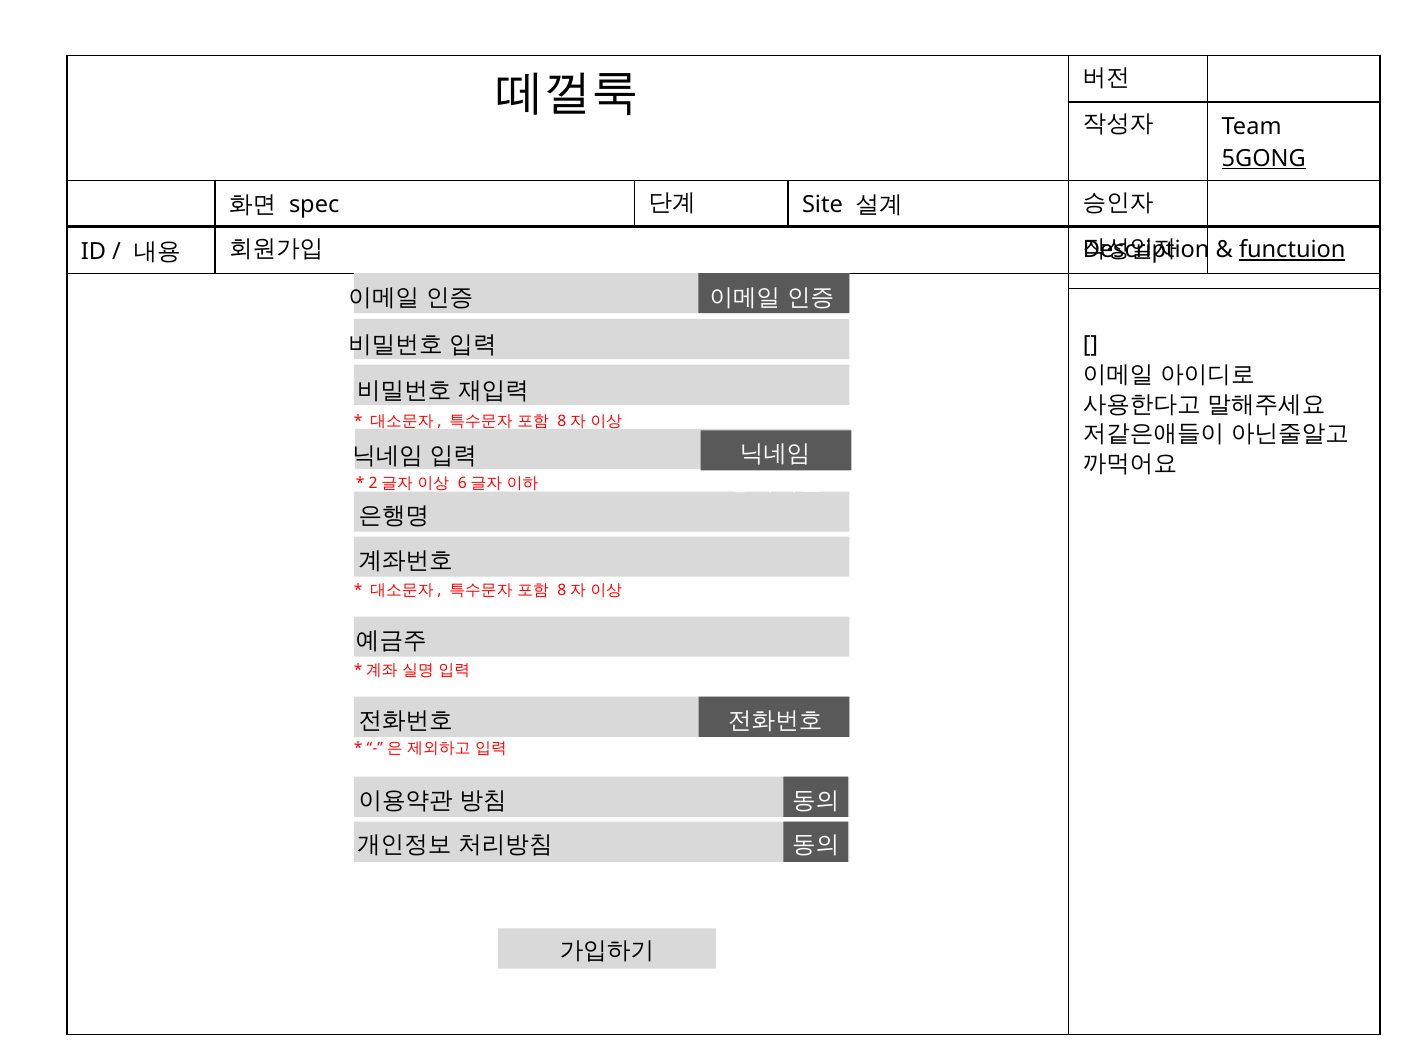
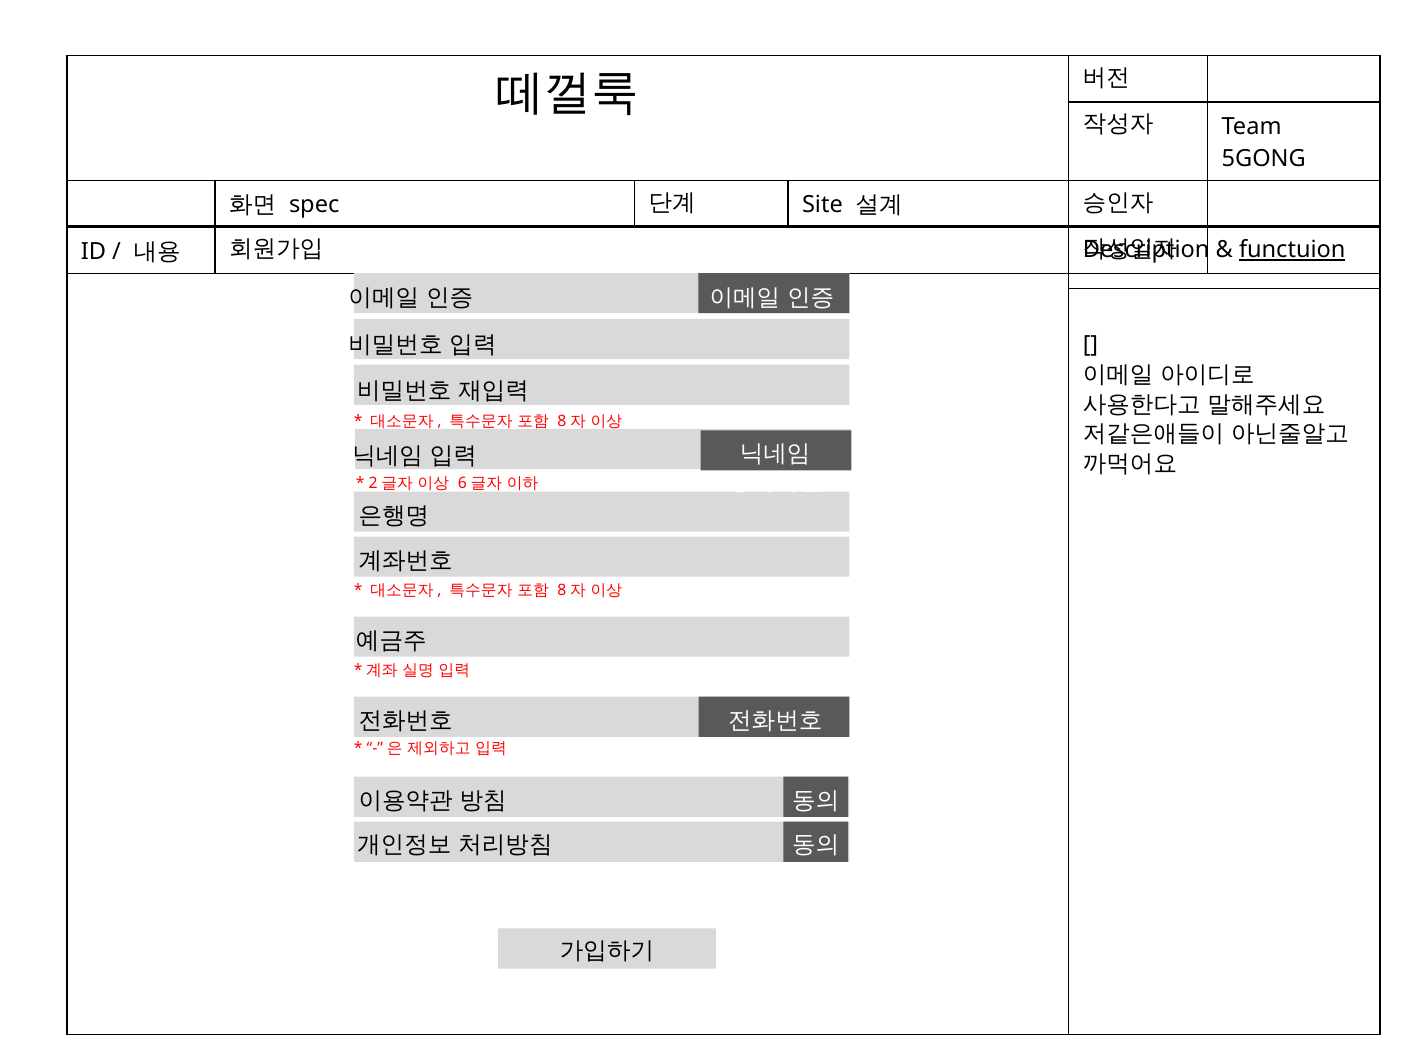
5GONG underline: present -> none
